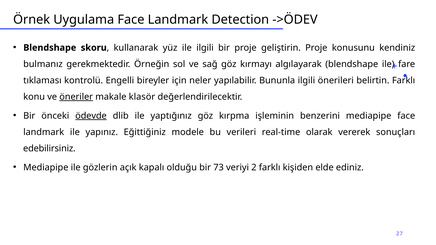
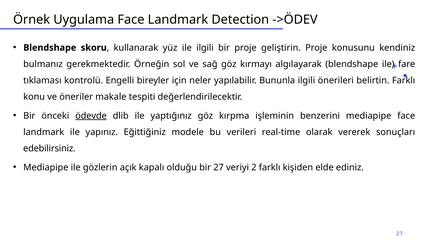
öneriler underline: present -> none
klasör: klasör -> tespiti
bir 73: 73 -> 27
